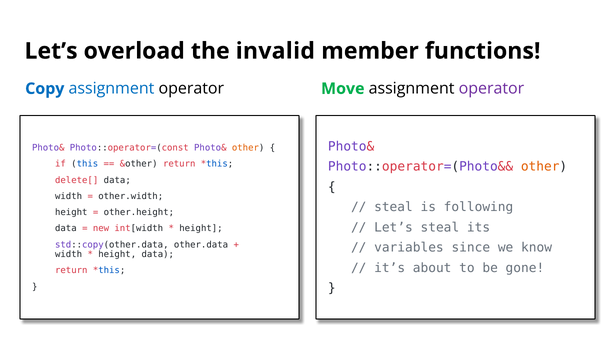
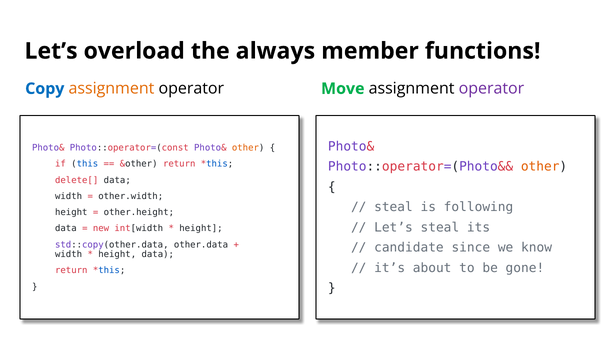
invalid: invalid -> always
assignment at (111, 89) colour: blue -> orange
variables: variables -> candidate
